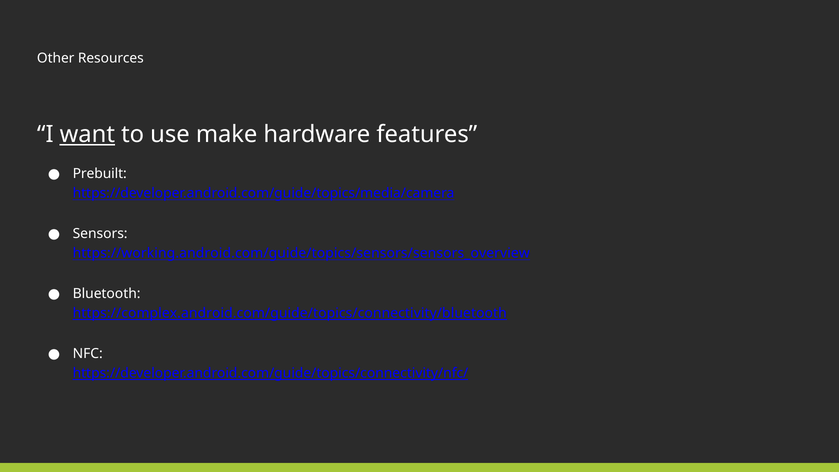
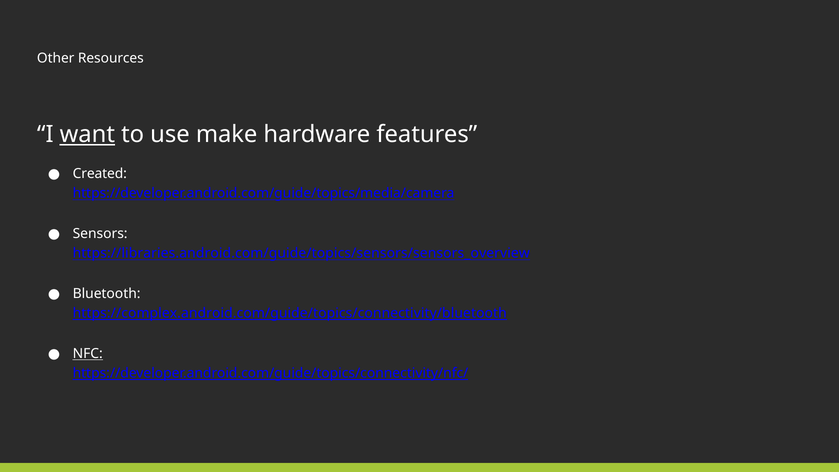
Prebuilt: Prebuilt -> Created
https://working.android.com/guide/topics/sensors/sensors_overview: https://working.android.com/guide/topics/sensors/sensors_overview -> https://libraries.android.com/guide/topics/sensors/sensors_overview
NFC underline: none -> present
